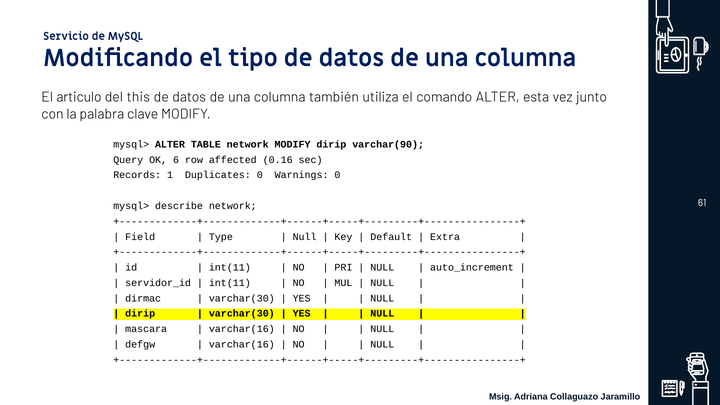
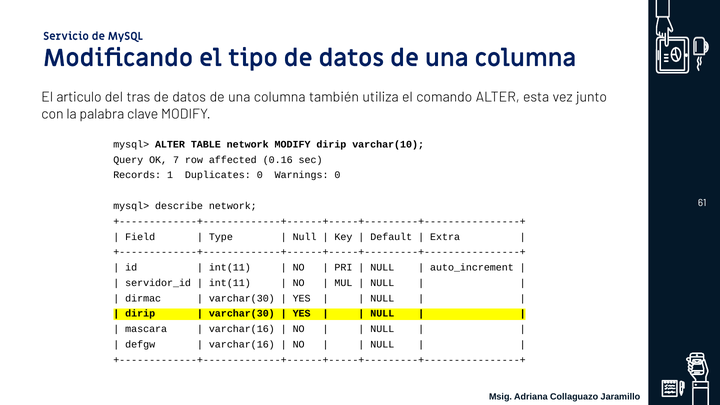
this: this -> tras
varchar(90: varchar(90 -> varchar(10
6: 6 -> 7
